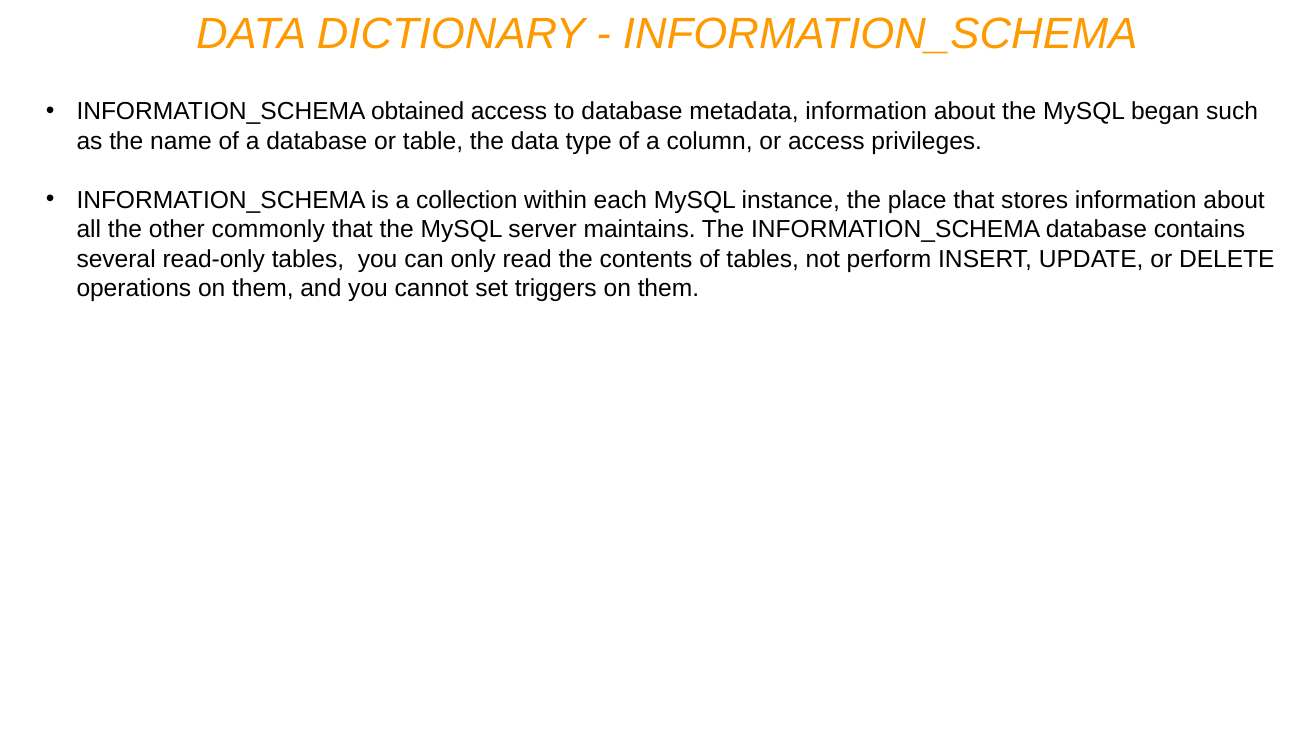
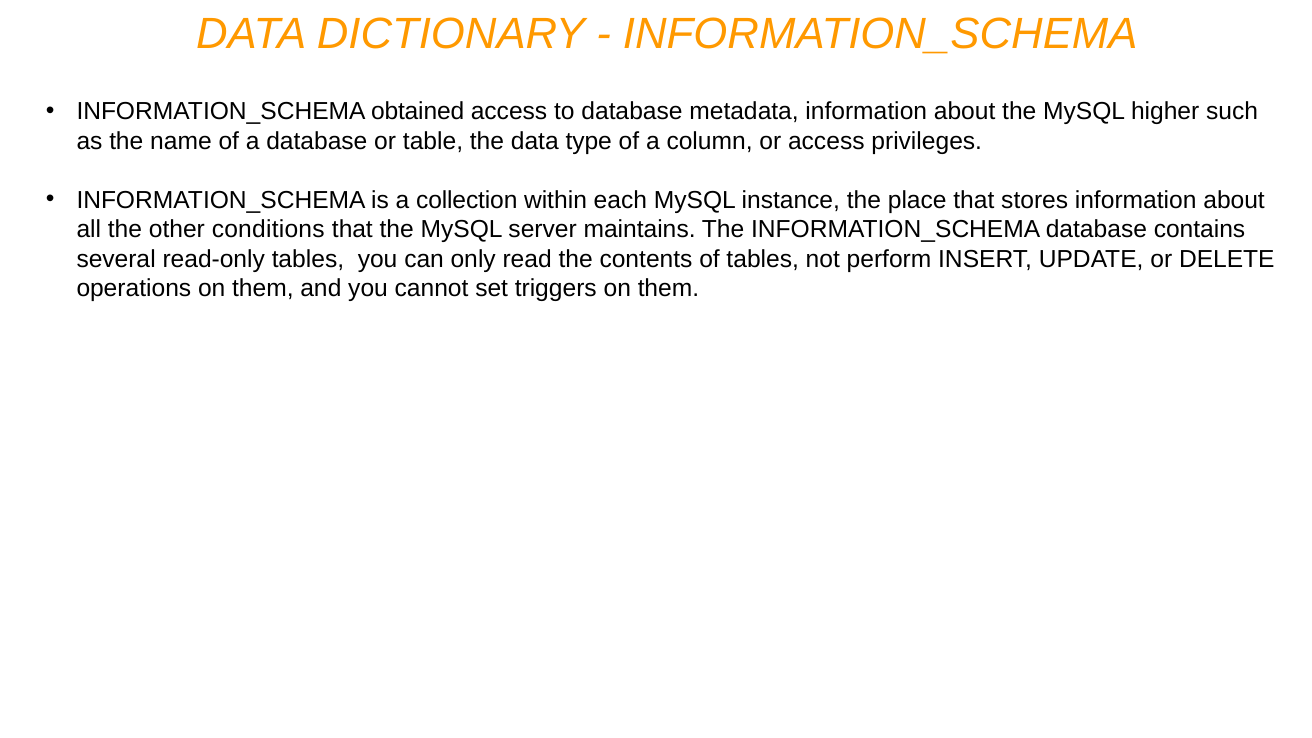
began: began -> higher
commonly: commonly -> conditions
